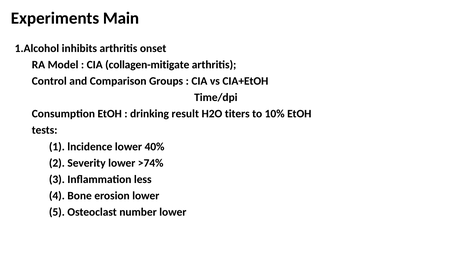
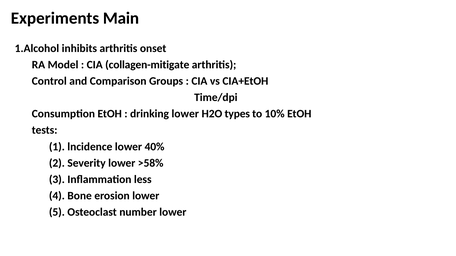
drinking result: result -> lower
titers: titers -> types
>74%: >74% -> >58%
